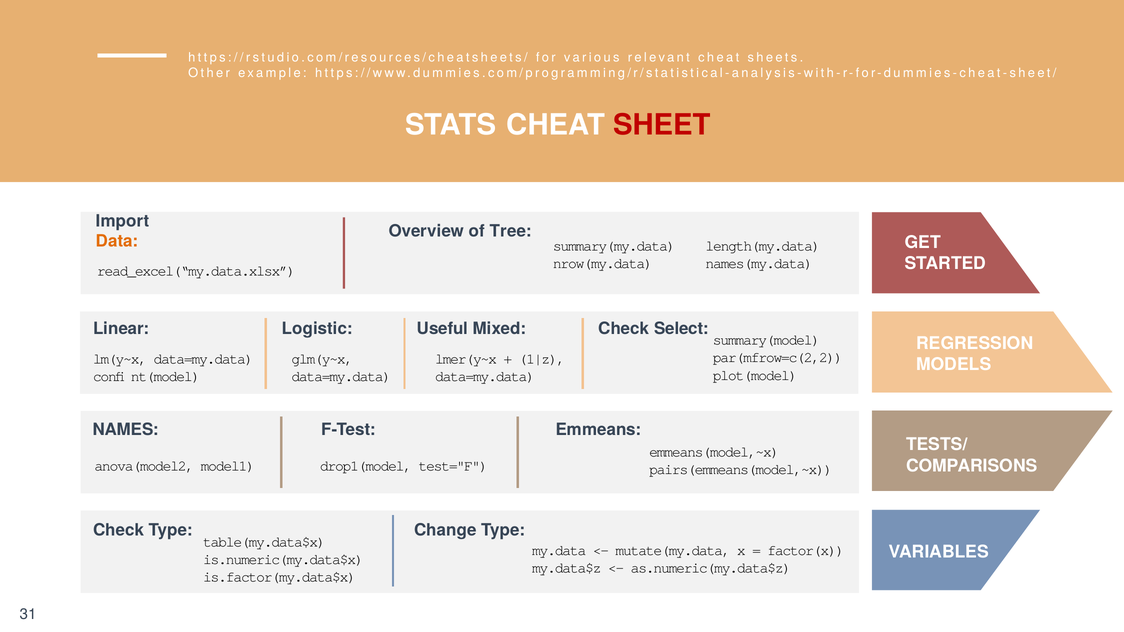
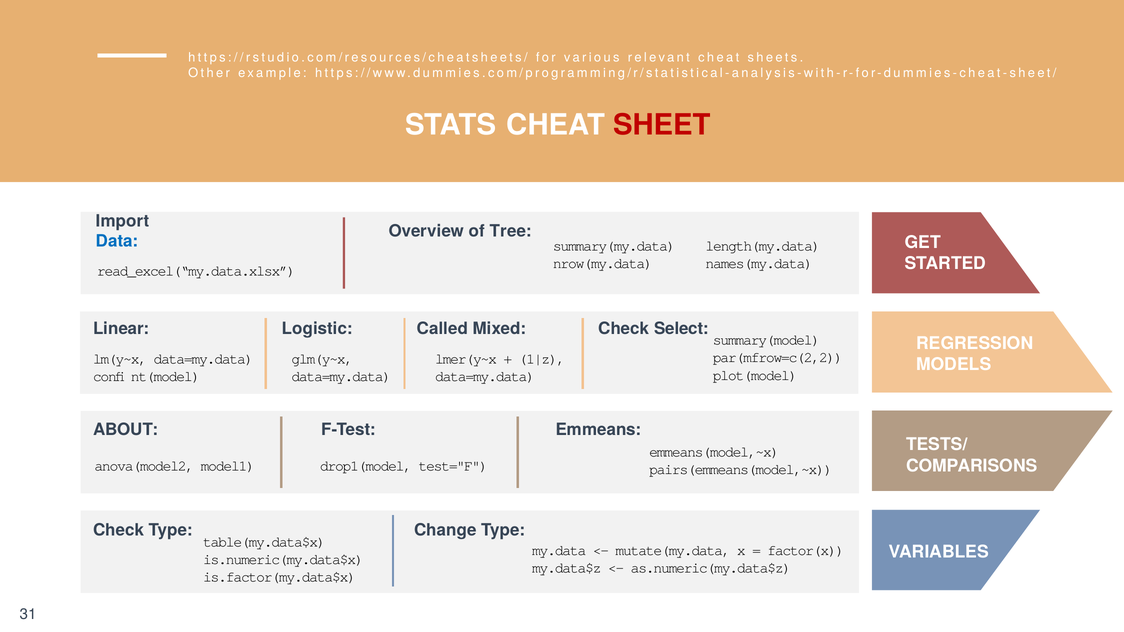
Data colour: orange -> blue
Useful: Useful -> Called
NAMES: NAMES -> ABOUT
